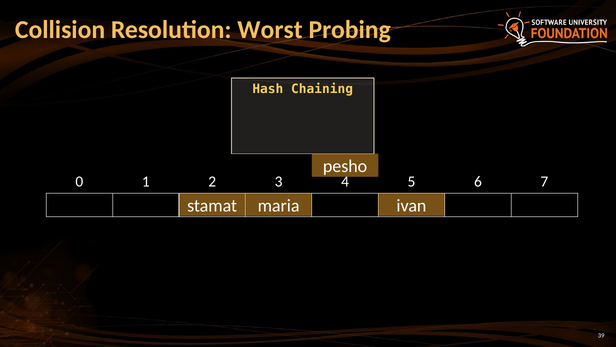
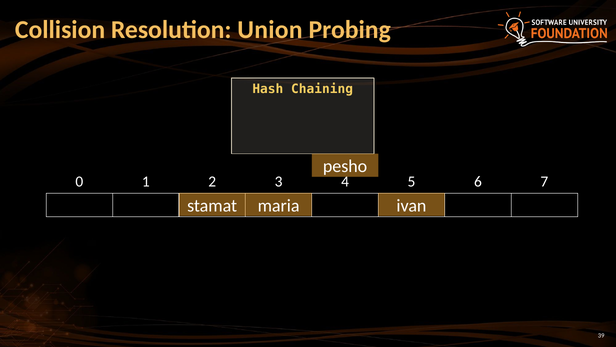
Worst: Worst -> Union
